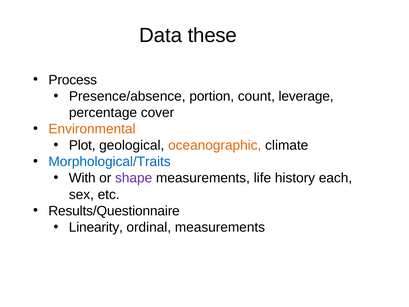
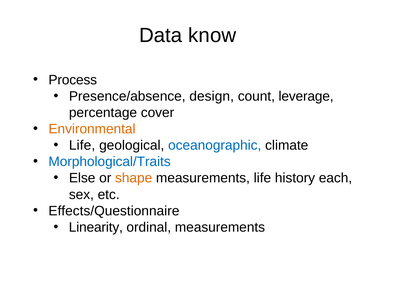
these: these -> know
portion: portion -> design
Plot at (82, 145): Plot -> Life
oceanographic colour: orange -> blue
With: With -> Else
shape colour: purple -> orange
Results/Questionnaire: Results/Questionnaire -> Effects/Questionnaire
